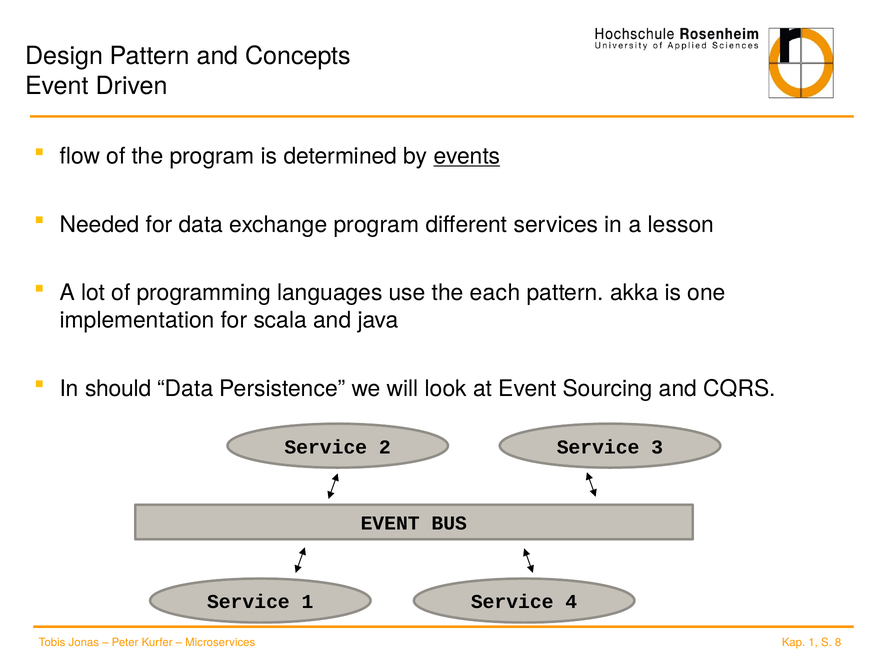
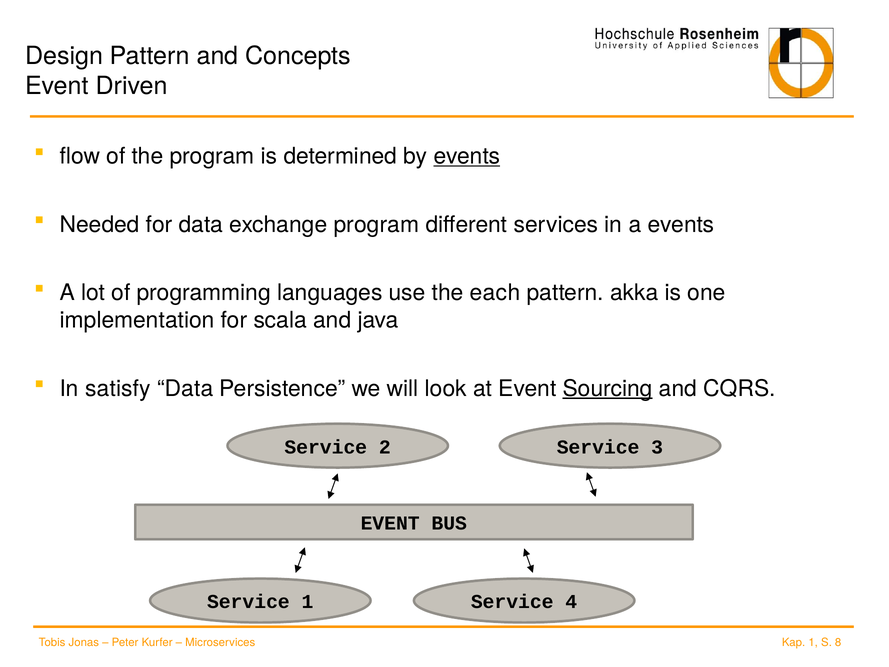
a lesson: lesson -> events
should: should -> satisfy
Sourcing underline: none -> present
